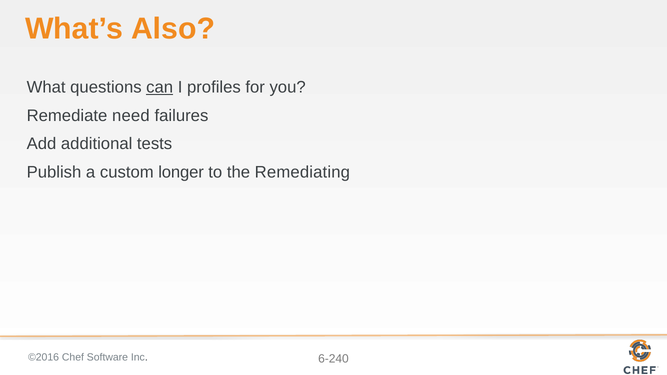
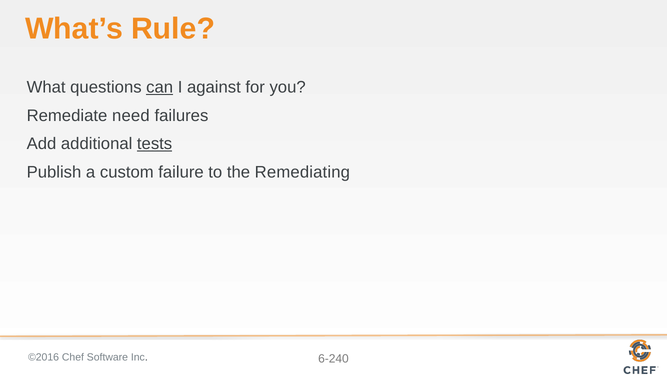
Also: Also -> Rule
profiles: profiles -> against
tests underline: none -> present
longer: longer -> failure
